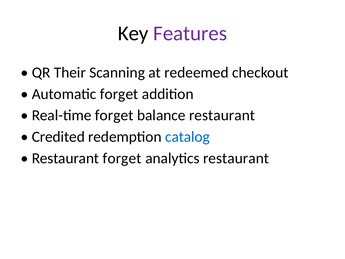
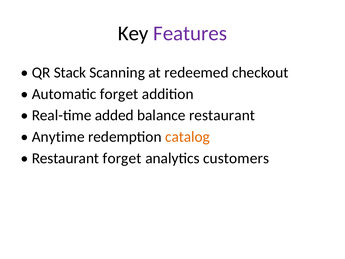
Their: Their -> Stack
Real-time forget: forget -> added
Credited: Credited -> Anytime
catalog colour: blue -> orange
analytics restaurant: restaurant -> customers
